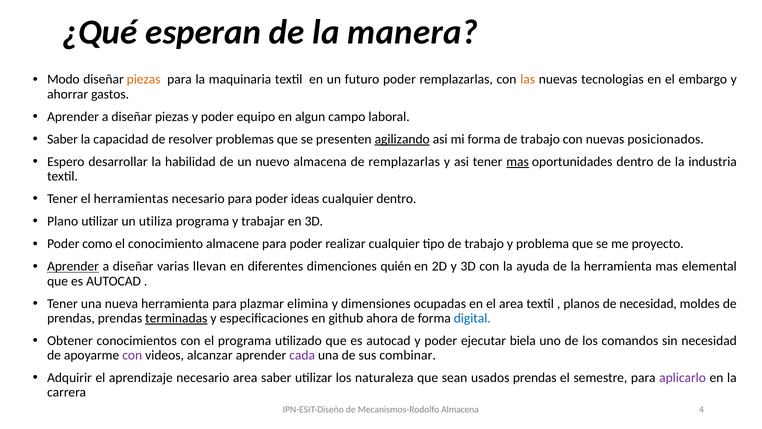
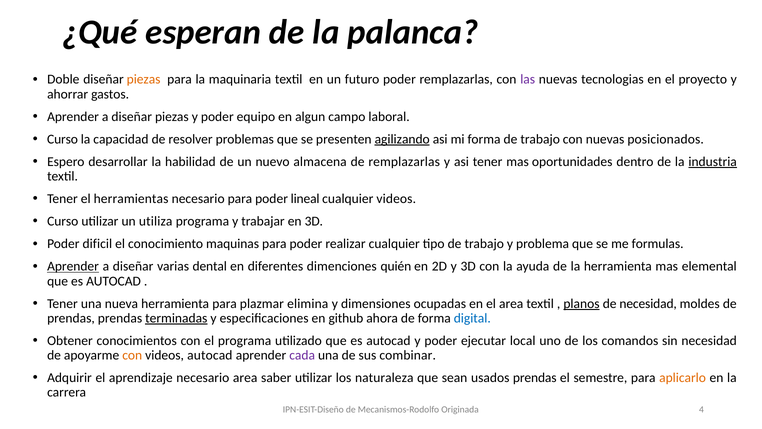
manera: manera -> palanca
Modo: Modo -> Doble
las colour: orange -> purple
embargo: embargo -> proyecto
Saber at (62, 139): Saber -> Curso
mas at (518, 162) underline: present -> none
industria underline: none -> present
ideas: ideas -> lineal
cualquier dentro: dentro -> videos
Plano at (63, 221): Plano -> Curso
como: como -> dificil
almacene: almacene -> maquinas
proyecto: proyecto -> formulas
llevan: llevan -> dental
planos underline: none -> present
biela: biela -> local
con at (132, 355) colour: purple -> orange
videos alcanzar: alcanzar -> autocad
aplicarlo colour: purple -> orange
Mecanismos-Rodolfo Almacena: Almacena -> Originada
